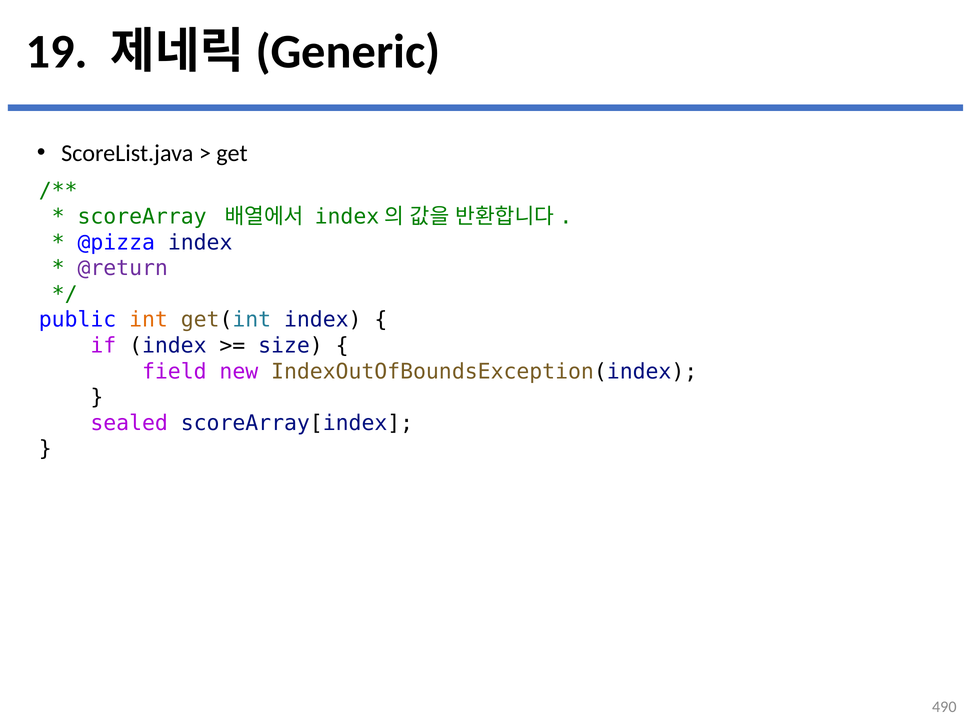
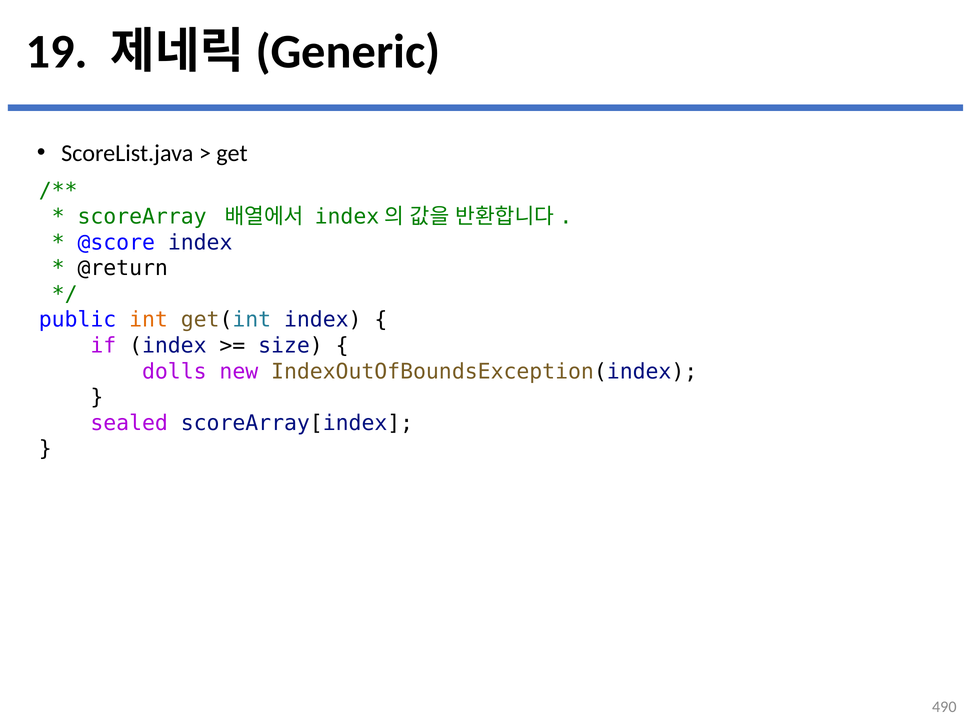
@pizza: @pizza -> @score
@return colour: purple -> black
field: field -> dolls
